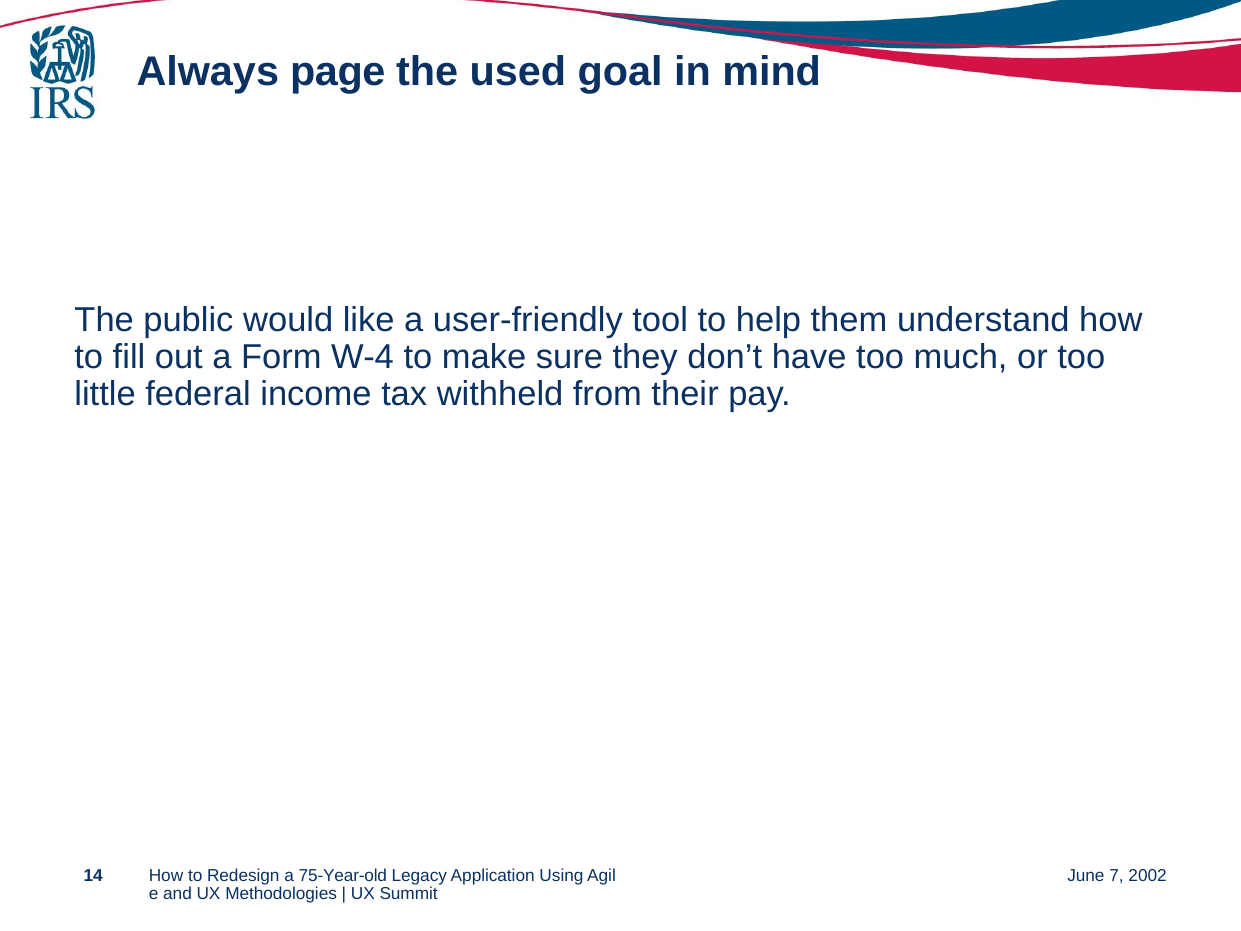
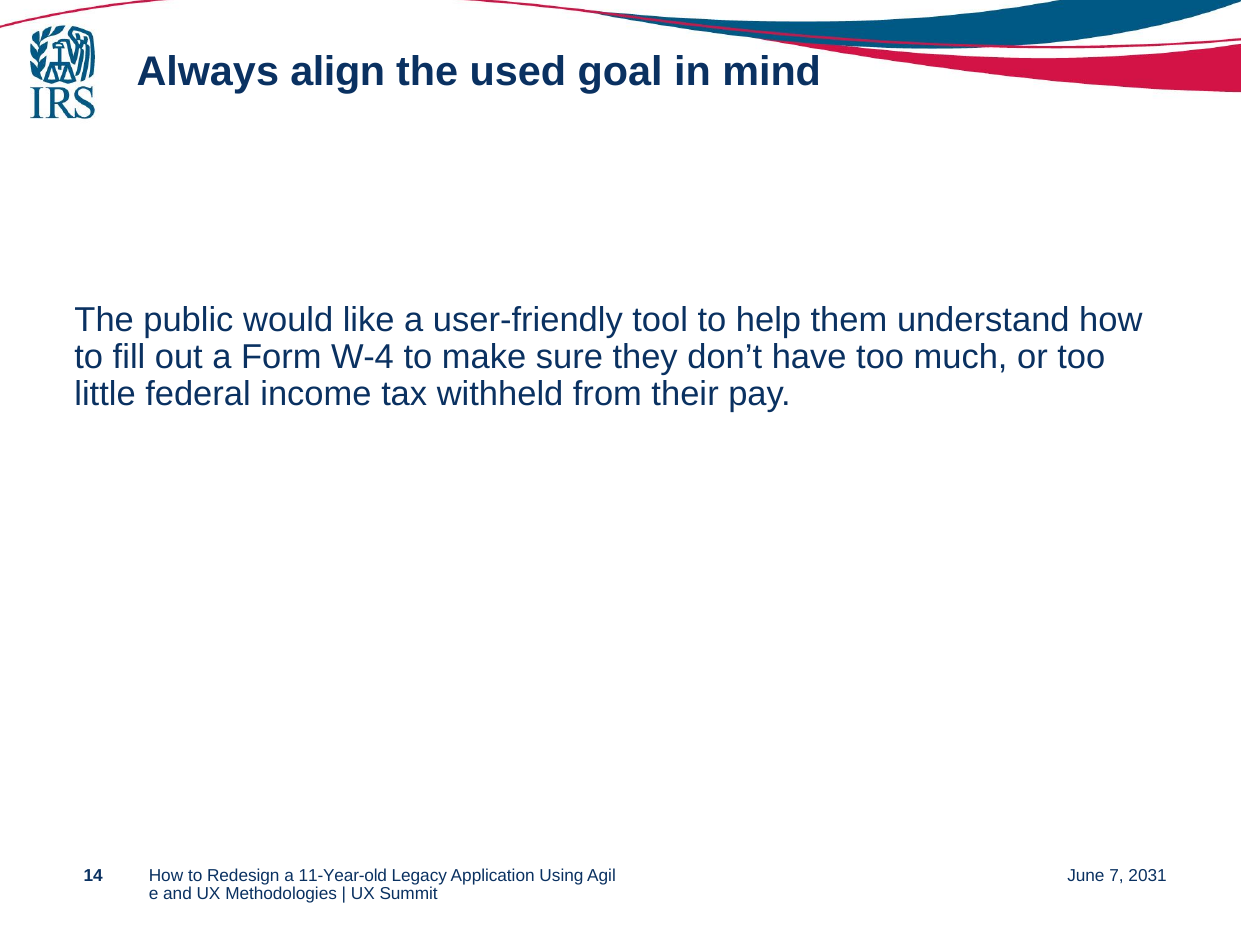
page: page -> align
75-Year-old: 75-Year-old -> 11-Year-old
2002: 2002 -> 2031
